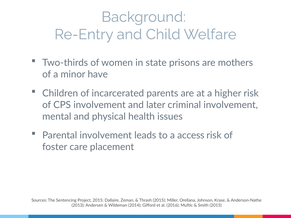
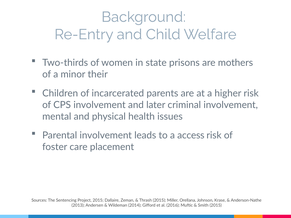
have: have -> their
